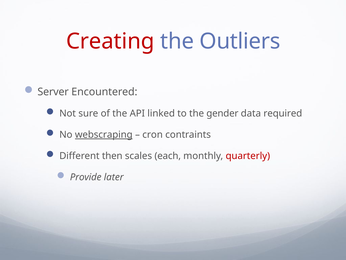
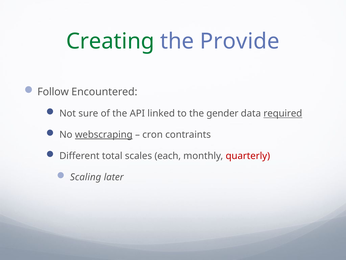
Creating colour: red -> green
Outliers: Outliers -> Provide
Server: Server -> Follow
required underline: none -> present
then: then -> total
Provide: Provide -> Scaling
